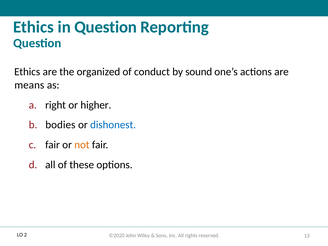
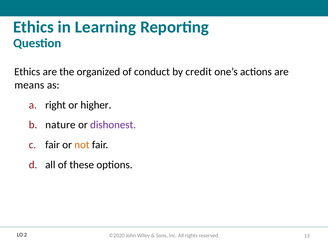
in Question: Question -> Learning
sound: sound -> credit
bodies: bodies -> nature
dishonest colour: blue -> purple
